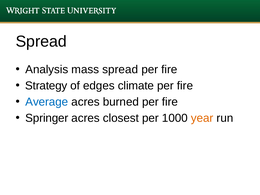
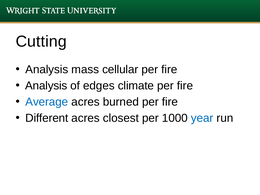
Spread at (41, 42): Spread -> Cutting
mass spread: spread -> cellular
Strategy at (46, 86): Strategy -> Analysis
Springer: Springer -> Different
year colour: orange -> blue
